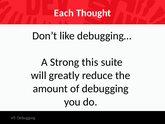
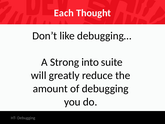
this: this -> into
